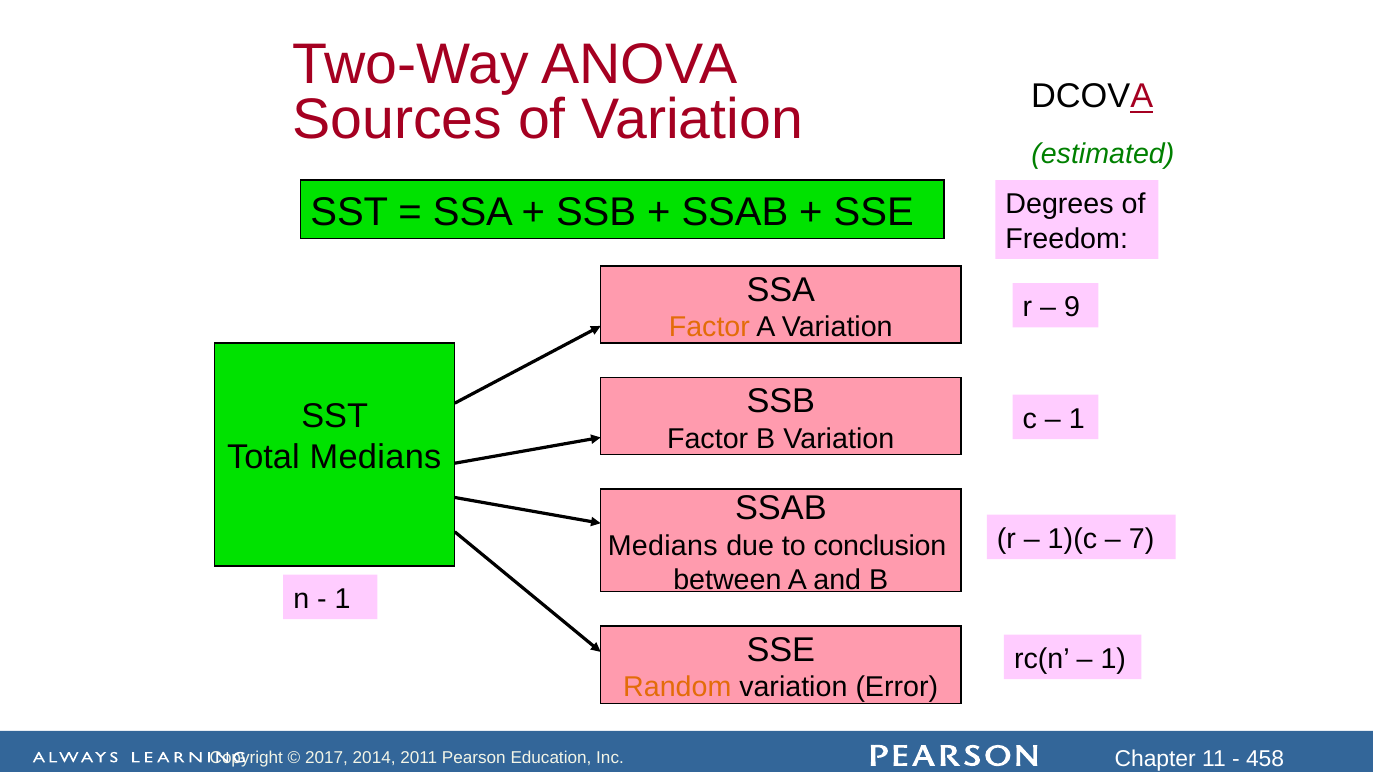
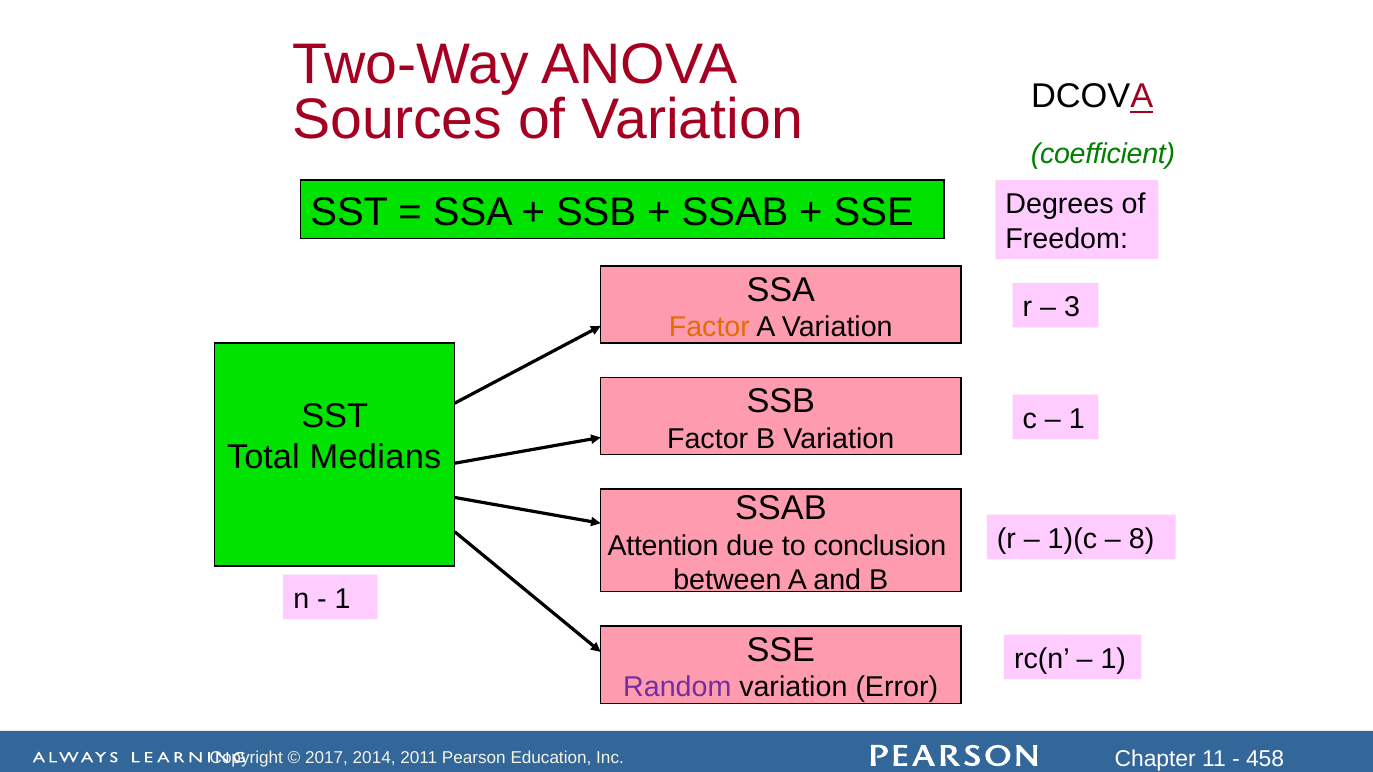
estimated: estimated -> coefficient
9: 9 -> 3
7: 7 -> 8
Medians at (663, 546): Medians -> Attention
Random colour: orange -> purple
